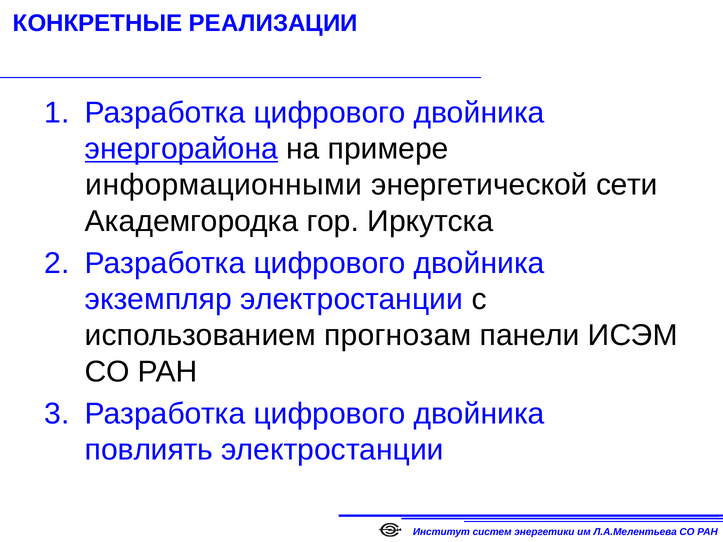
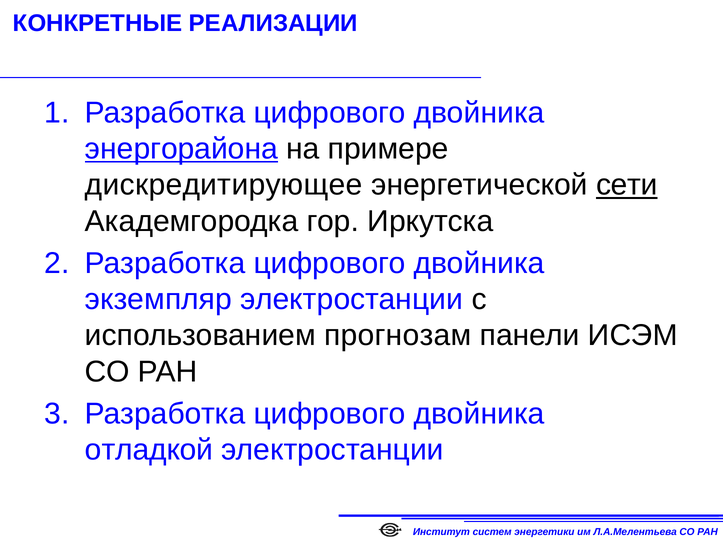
информационными: информационными -> дискредитирующее
сети underline: none -> present
повлиять: повлиять -> отладкой
